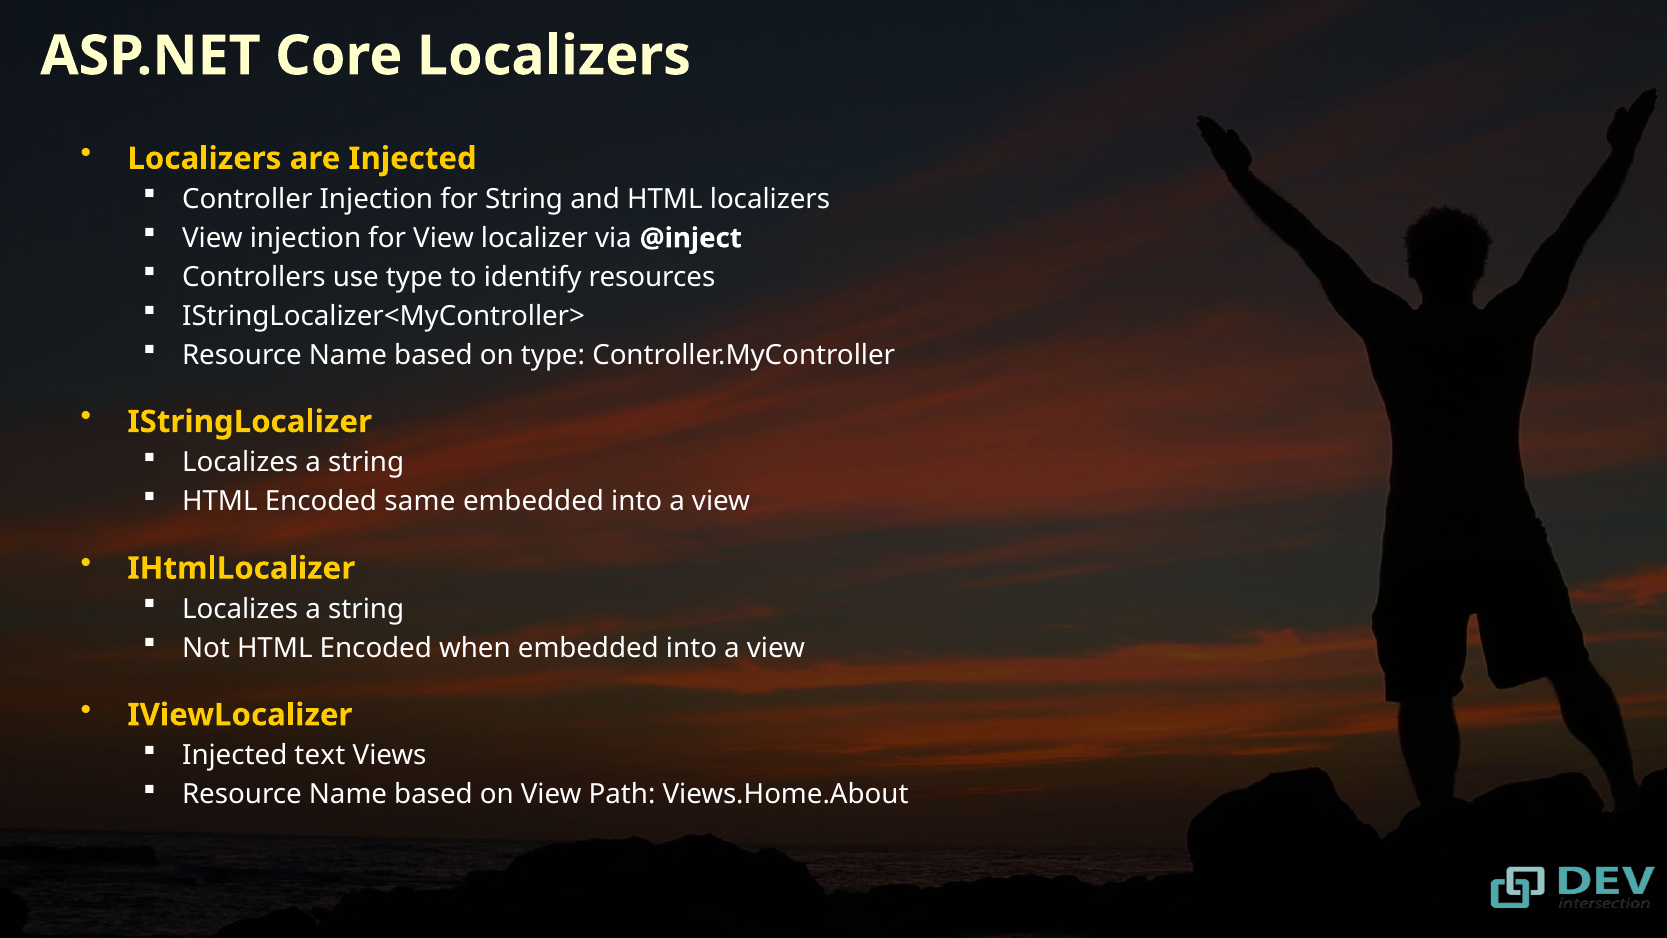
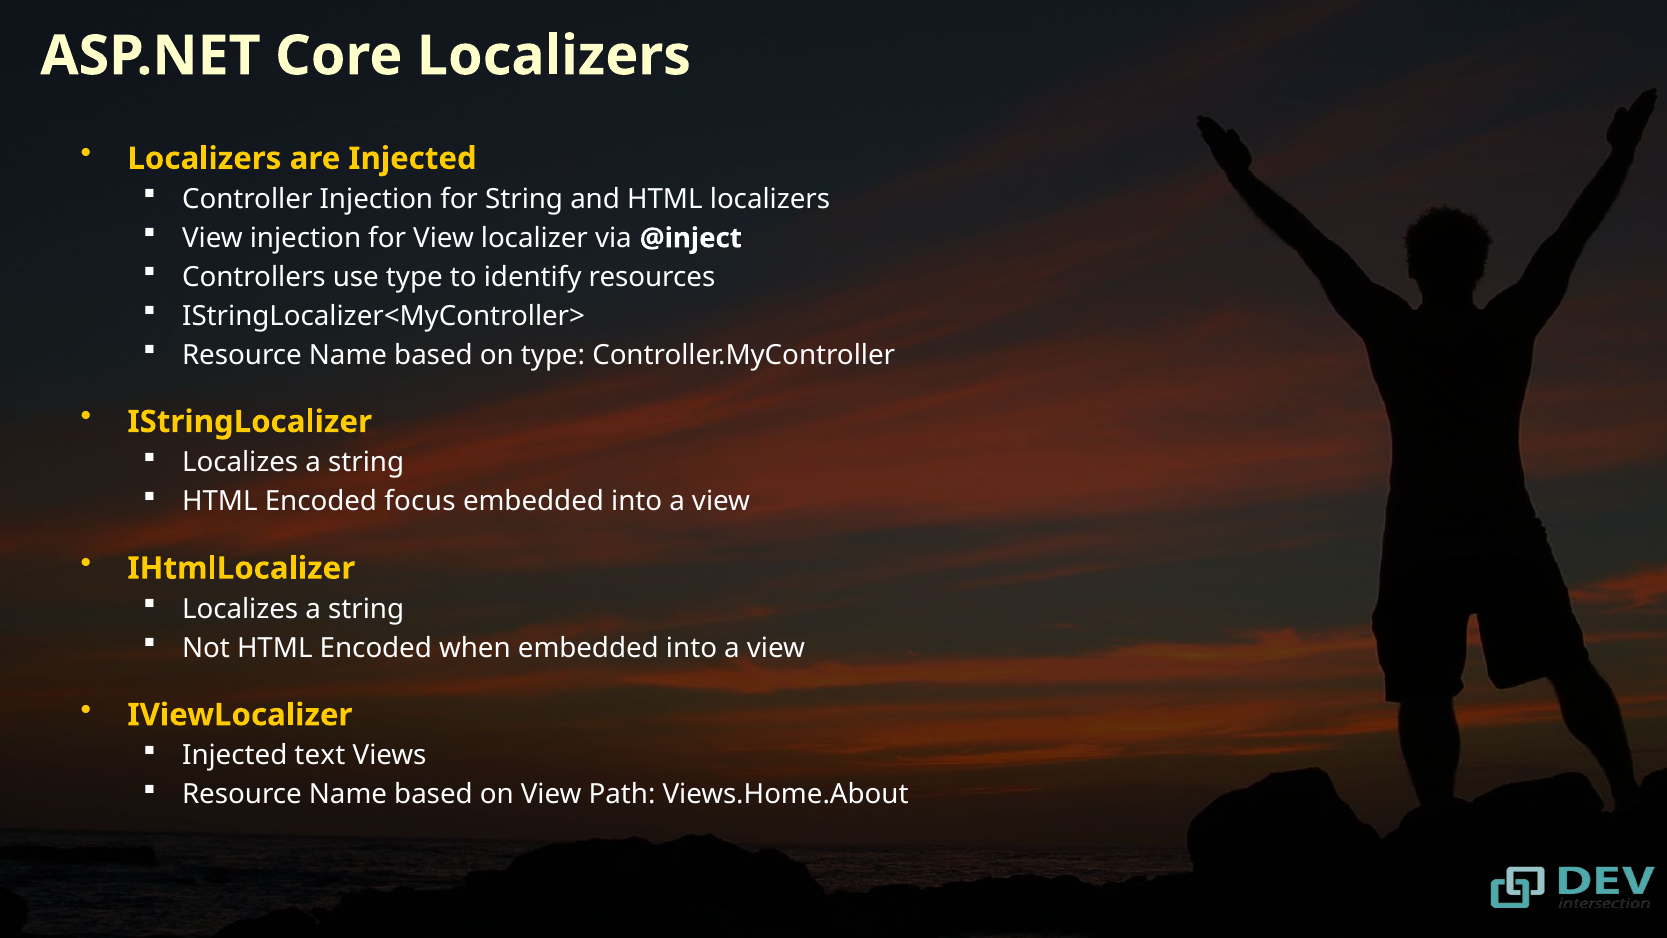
same: same -> focus
